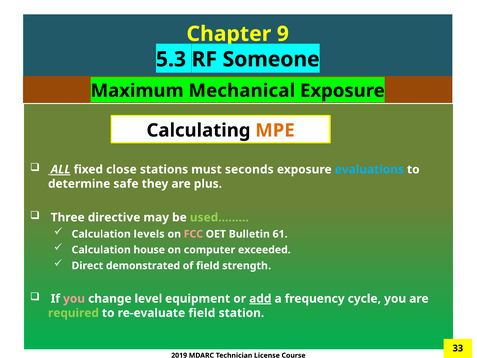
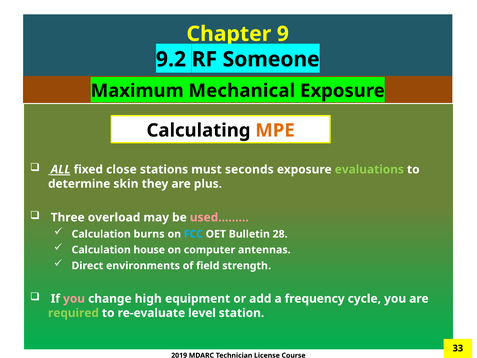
5.3: 5.3 -> 9.2
evaluations colour: light blue -> light green
safe: safe -> skin
directive: directive -> overload
used……… colour: light green -> pink
levels: levels -> burns
FCC colour: pink -> light blue
61: 61 -> 28
exceeded: exceeded -> antennas
demonstrated: demonstrated -> environments
level: level -> high
add underline: present -> none
re-evaluate field: field -> level
